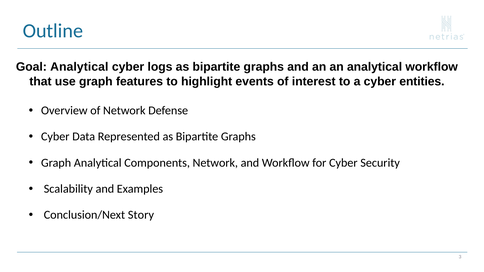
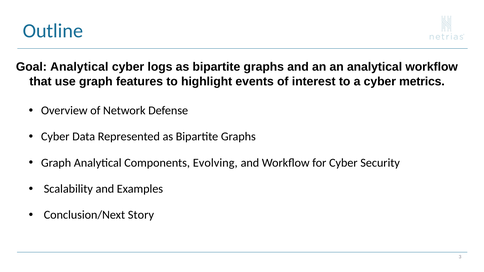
entities: entities -> metrics
Components Network: Network -> Evolving
